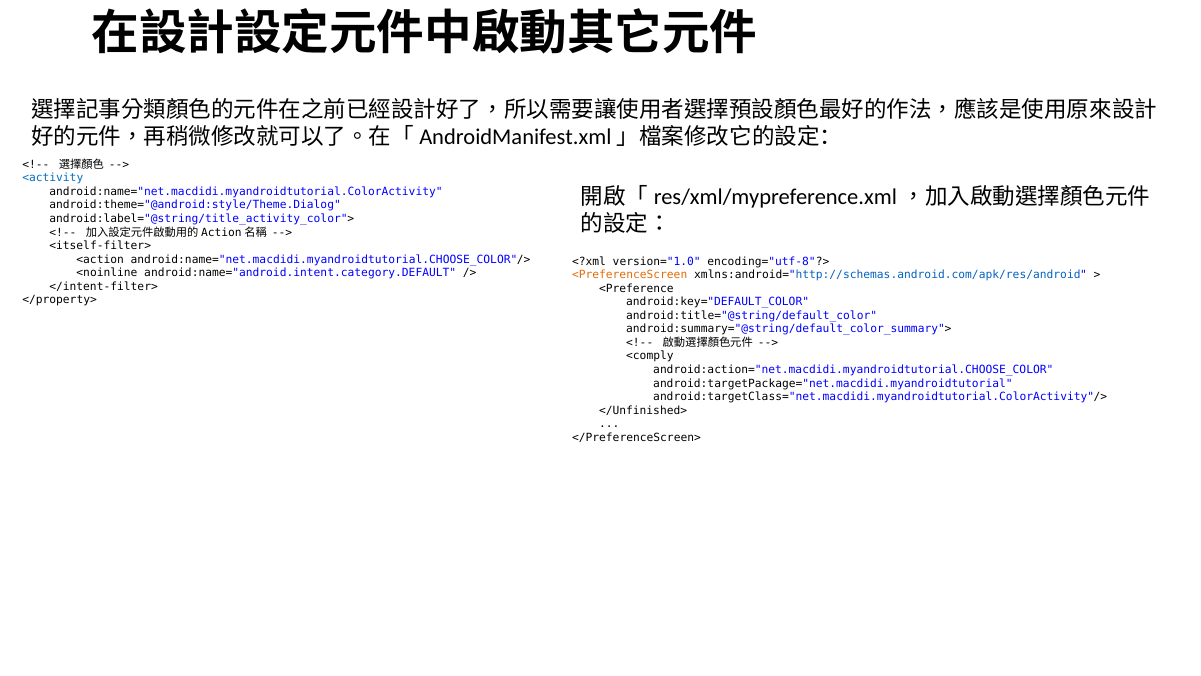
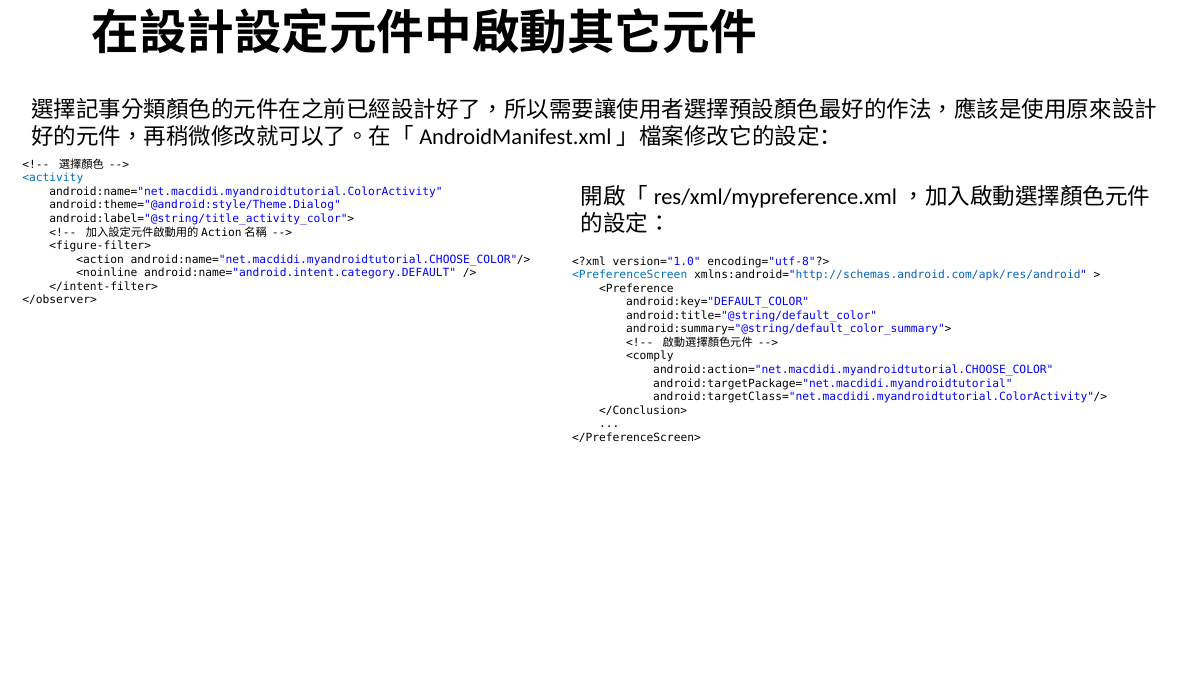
<itself-filter>: <itself-filter> -> <figure-filter>
<PreferenceScreen colour: orange -> blue
</property>: </property> -> </observer>
</Unfinished>: </Unfinished> -> </Conclusion>
